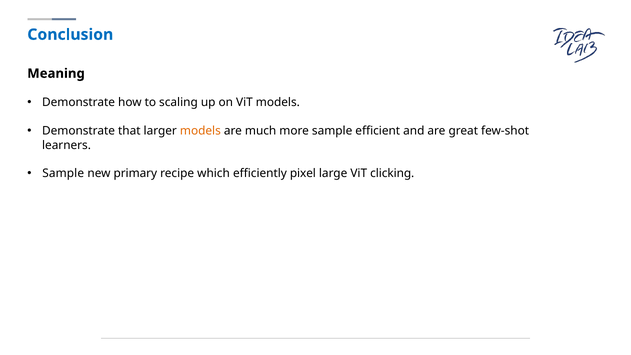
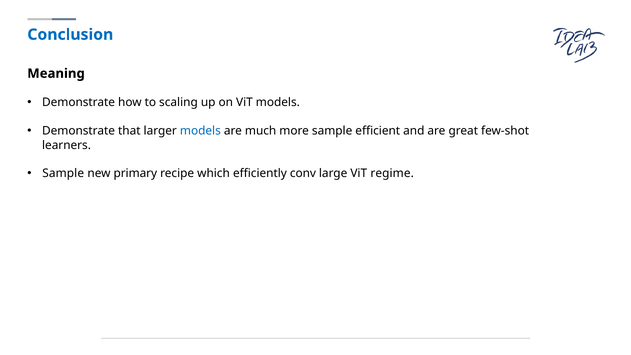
models at (200, 131) colour: orange -> blue
pixel: pixel -> conv
clicking: clicking -> regime
